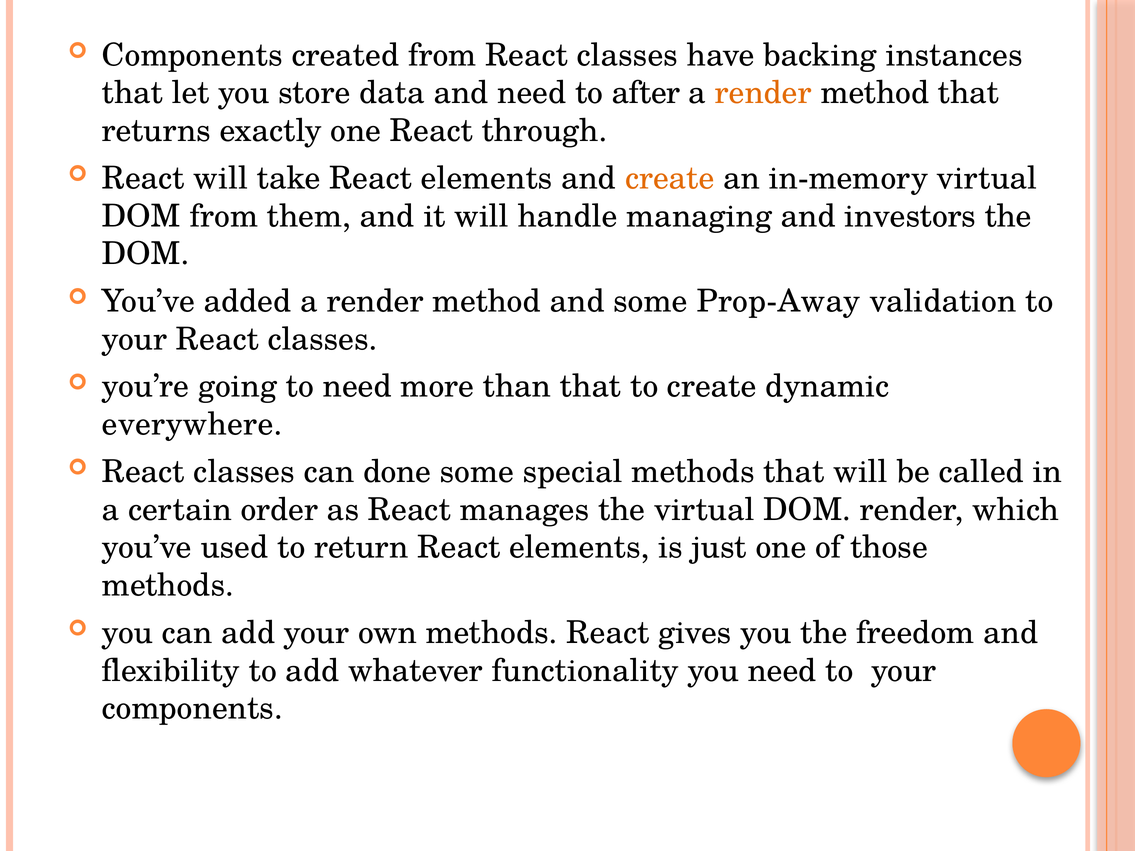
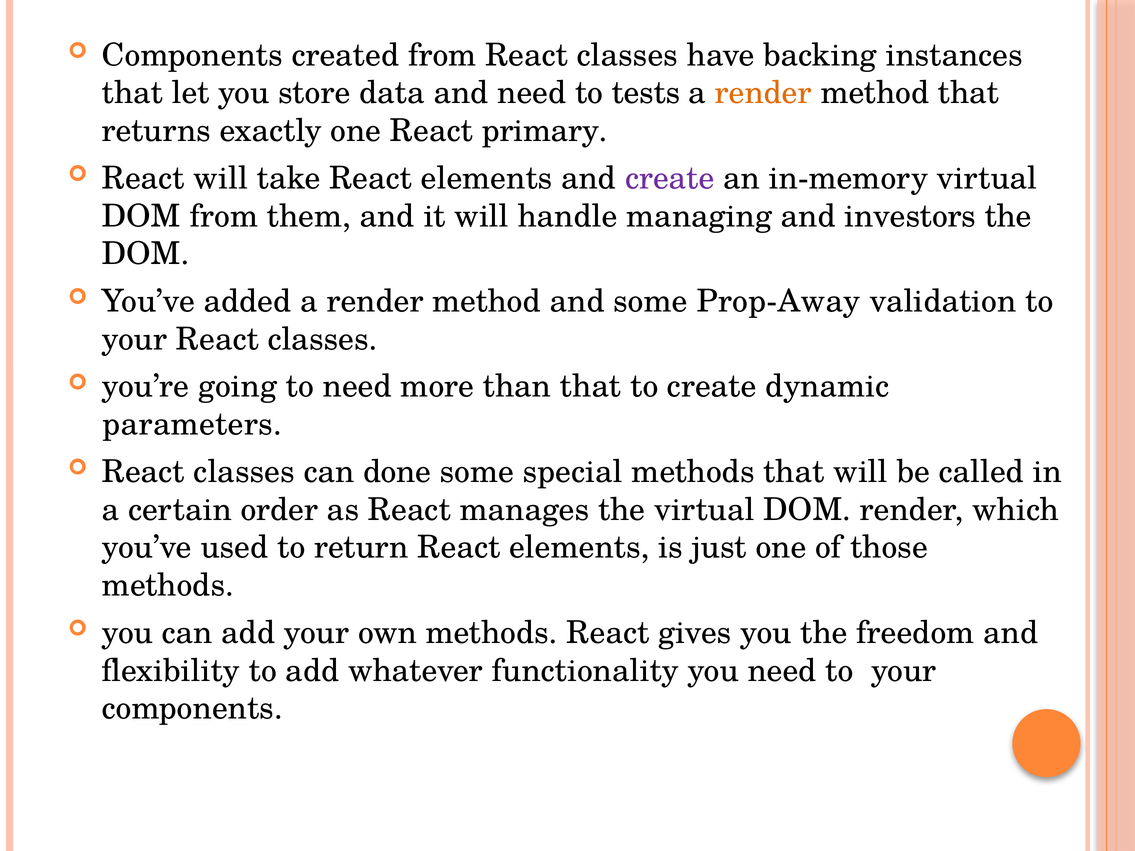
after: after -> tests
through: through -> primary
create at (670, 178) colour: orange -> purple
everywhere: everywhere -> parameters
